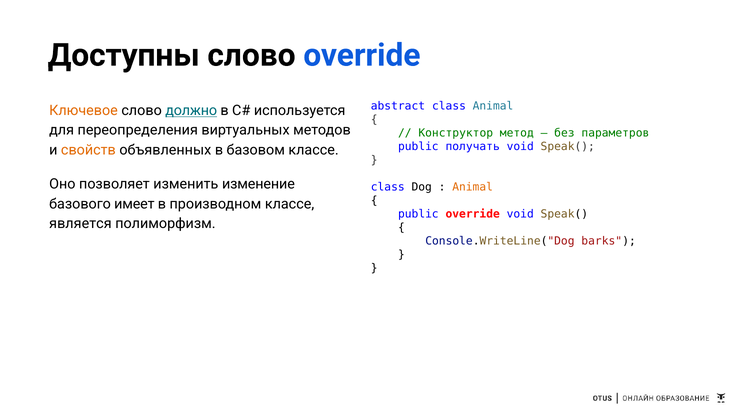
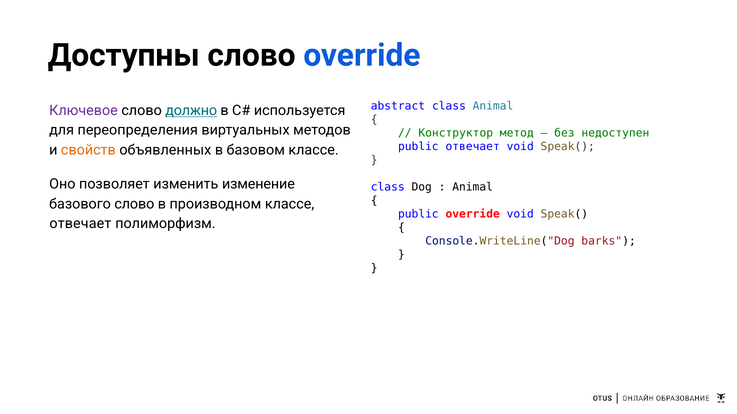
Ключевое colour: orange -> purple
параметров: параметров -> недоступен
public получать: получать -> отвечает
Animal at (473, 187) colour: orange -> black
базового имеет: имеет -> слово
является at (80, 224): является -> отвечает
